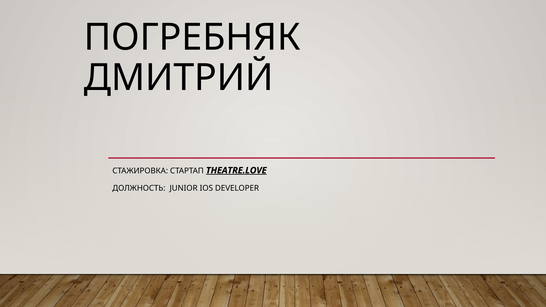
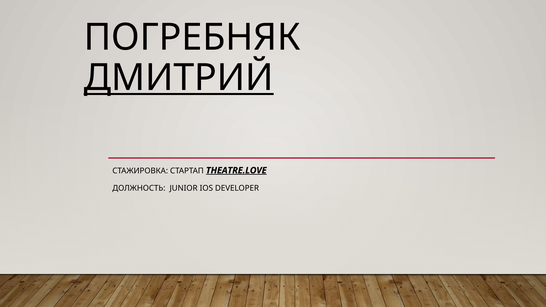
ДМИТРИЙ underline: none -> present
